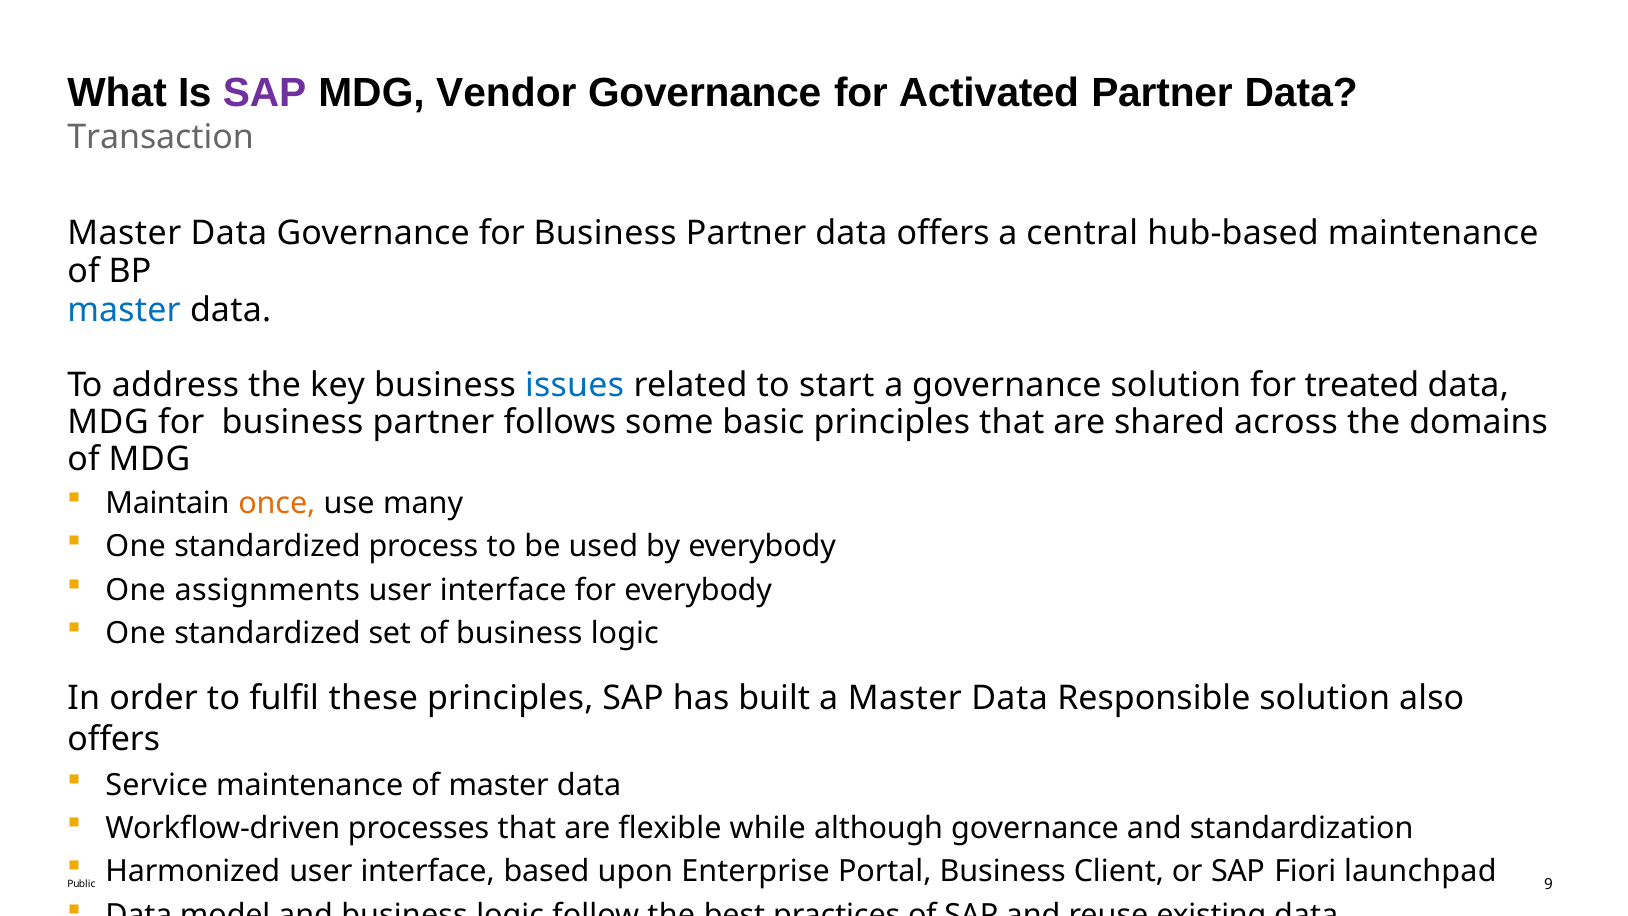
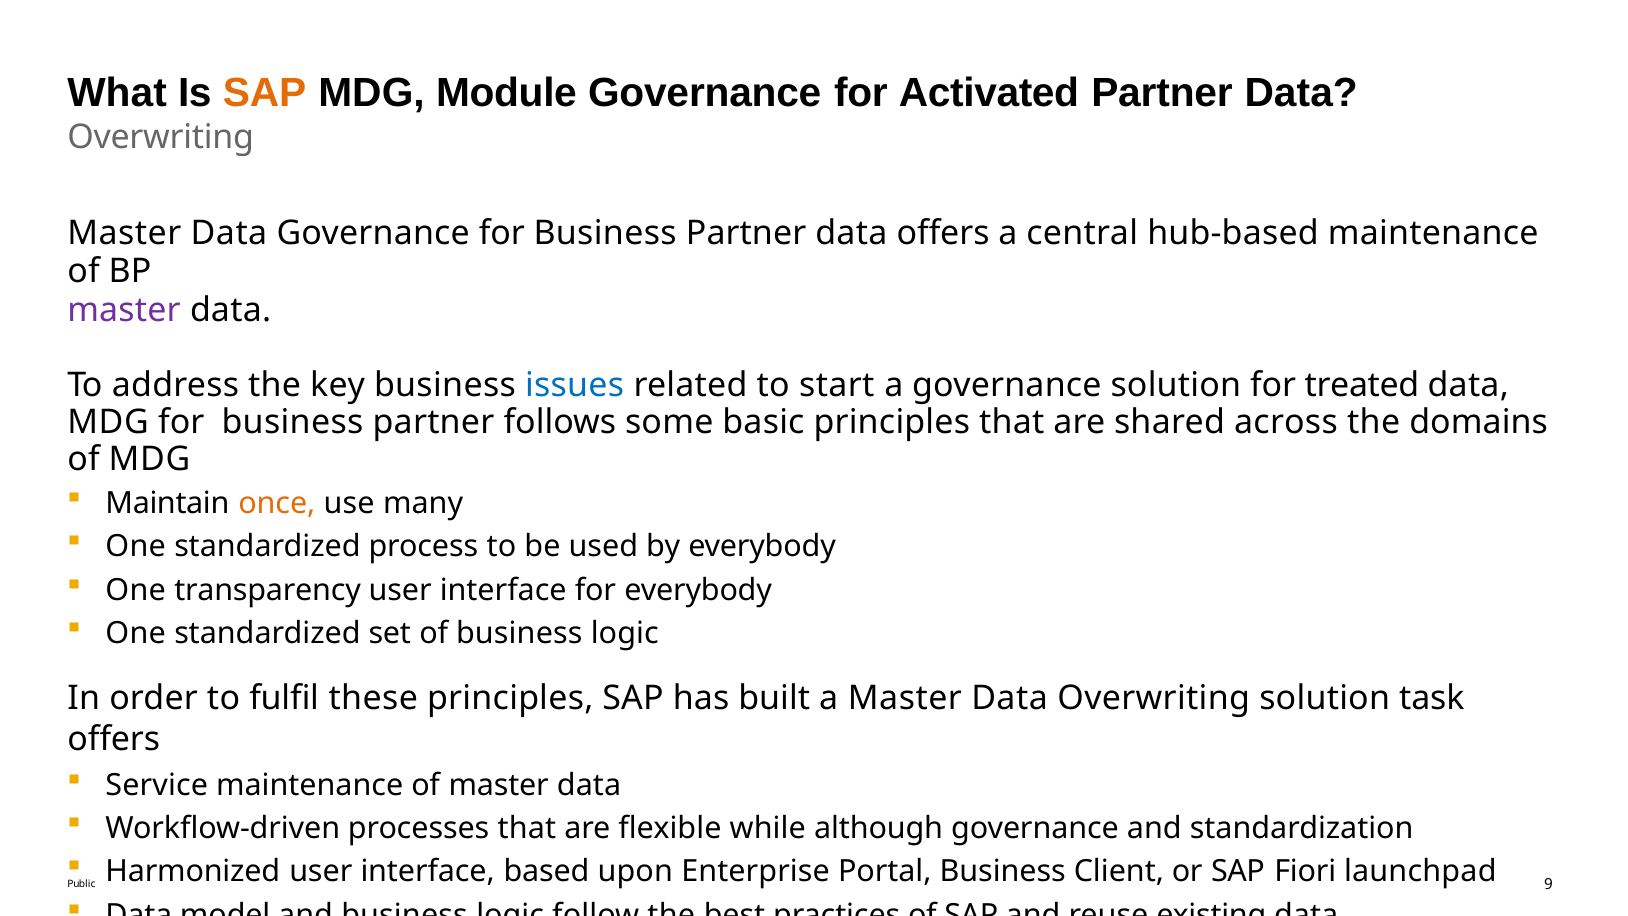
SAP at (265, 93) colour: purple -> orange
Vendor: Vendor -> Module
Transaction at (161, 138): Transaction -> Overwriting
master at (124, 311) colour: blue -> purple
assignments: assignments -> transparency
Master Data Responsible: Responsible -> Overwriting
also: also -> task
